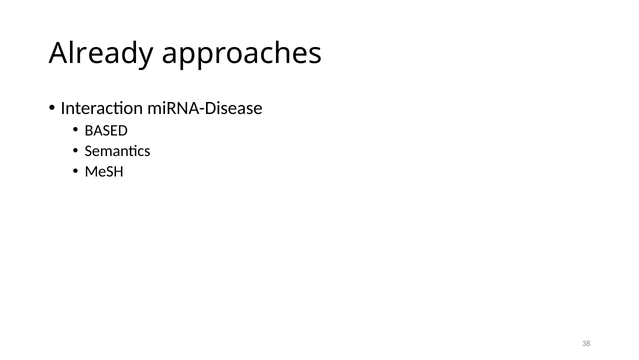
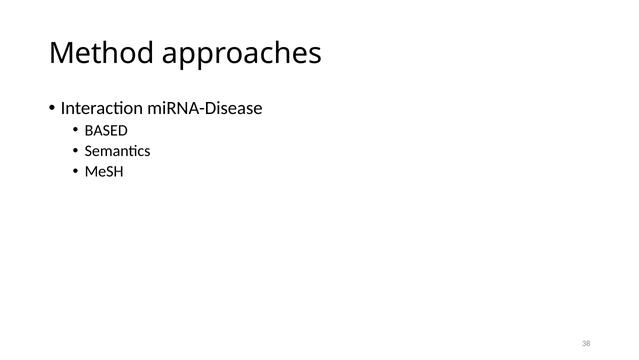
Already: Already -> Method
